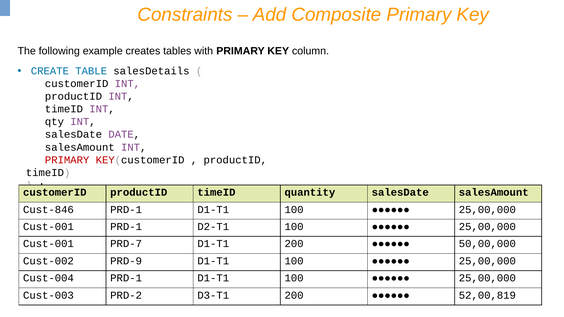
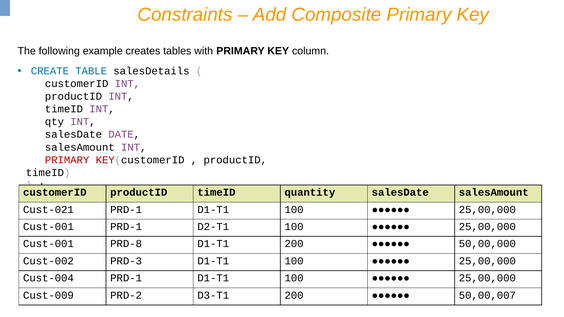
Cust-846: Cust-846 -> Cust-021
PRD-7: PRD-7 -> PRD-8
PRD-9: PRD-9 -> PRD-3
Cust-003: Cust-003 -> Cust-009
52,00,819: 52,00,819 -> 50,00,007
